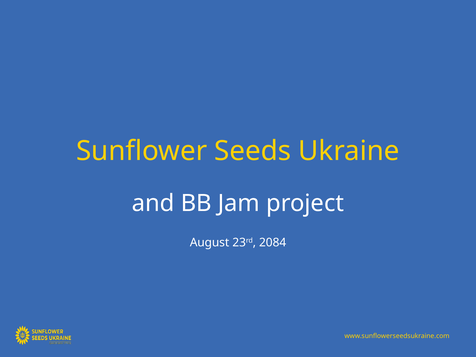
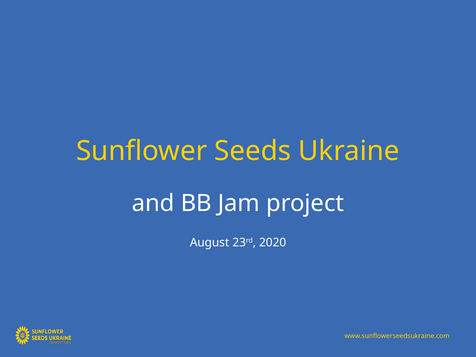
2084: 2084 -> 2020
